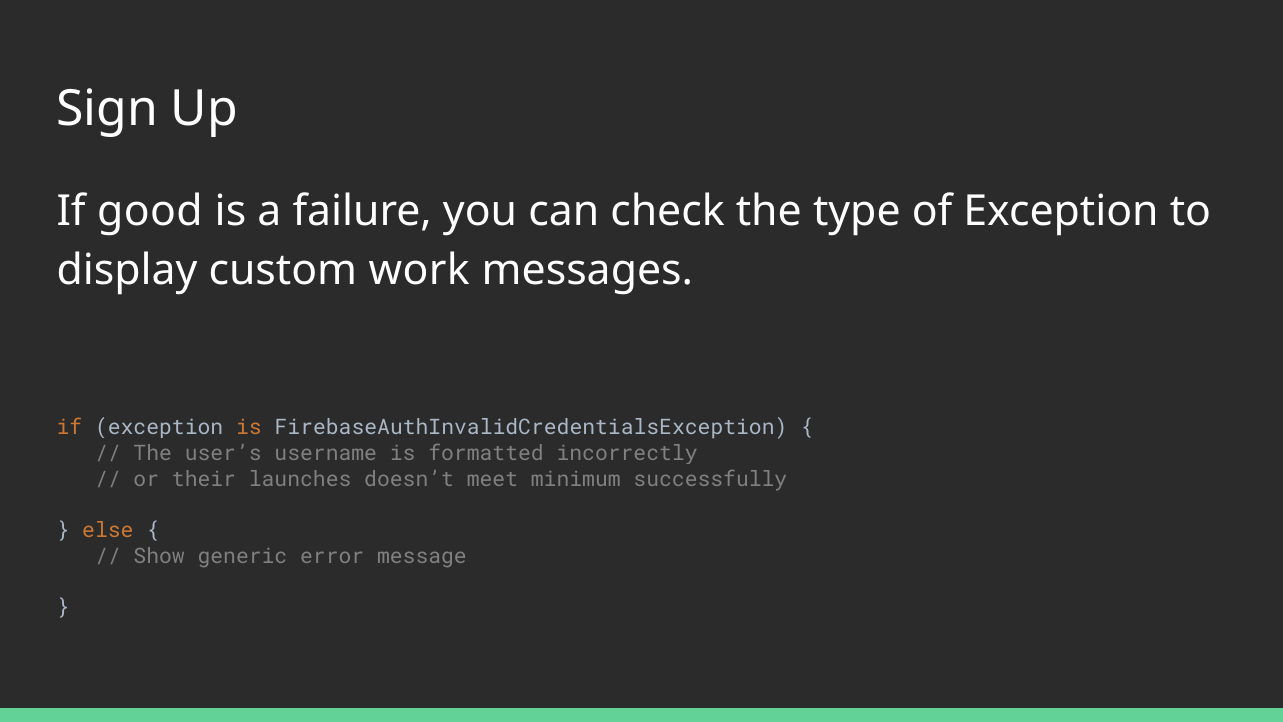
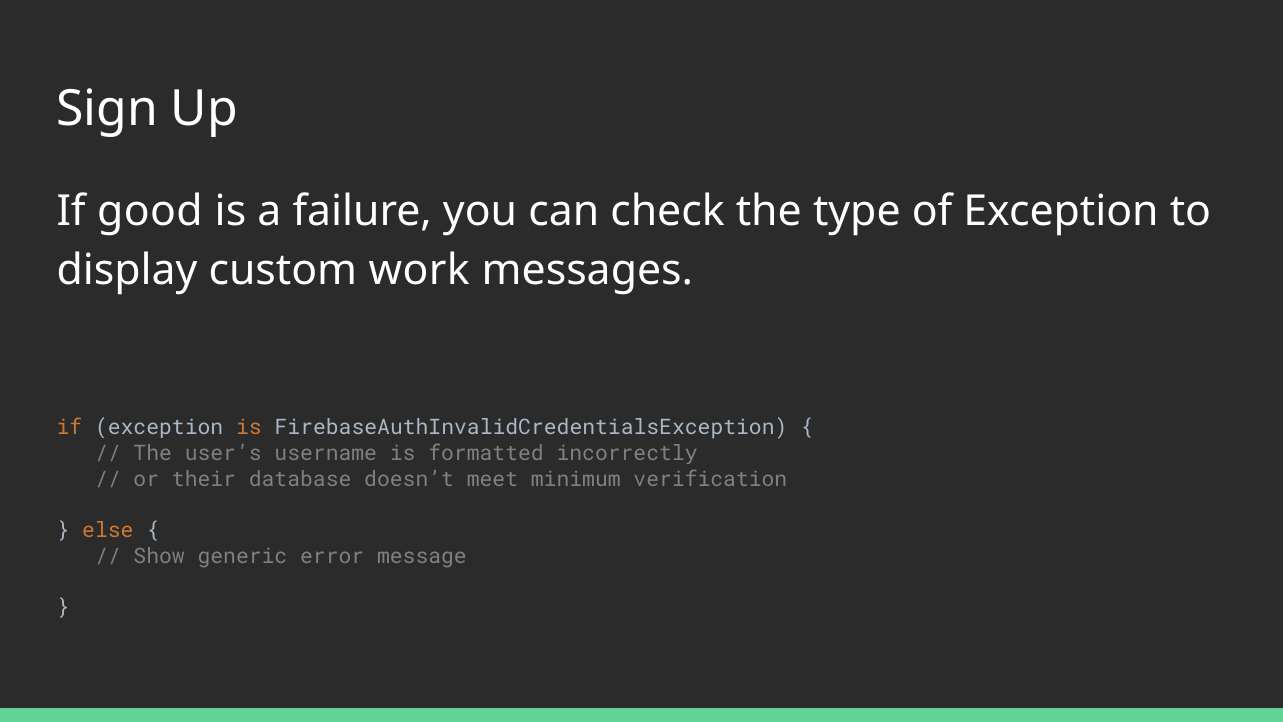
launches: launches -> database
successfully: successfully -> verification
